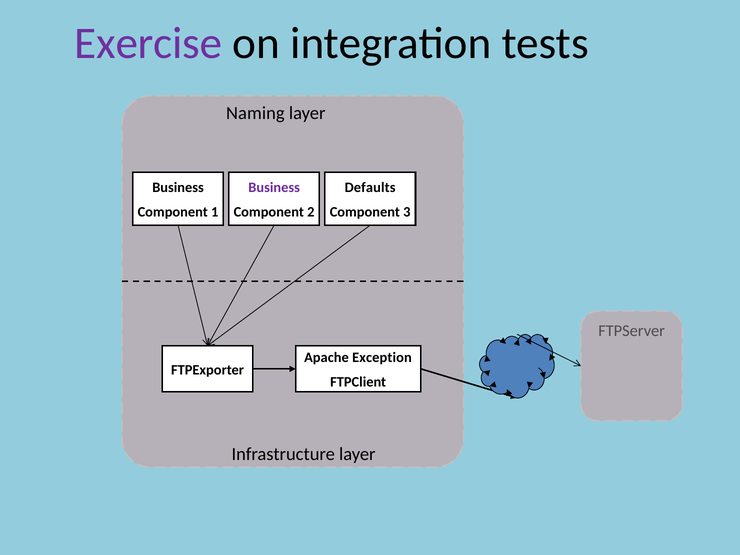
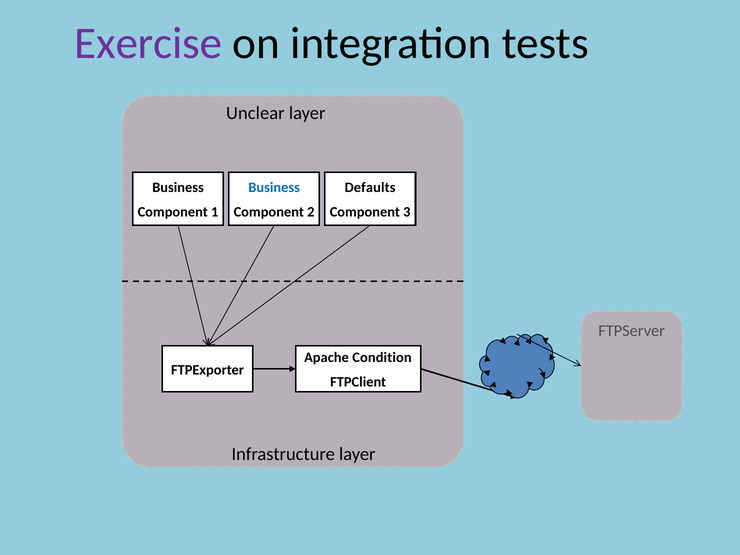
Naming: Naming -> Unclear
Business at (274, 188) colour: purple -> blue
Exception: Exception -> Condition
